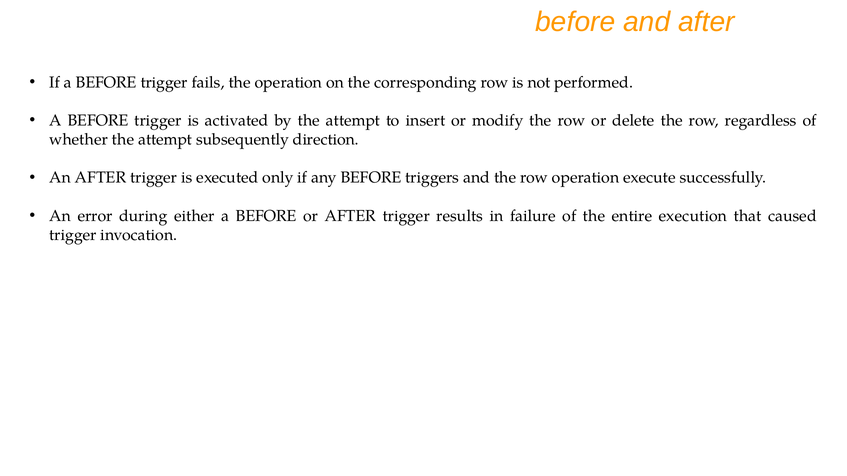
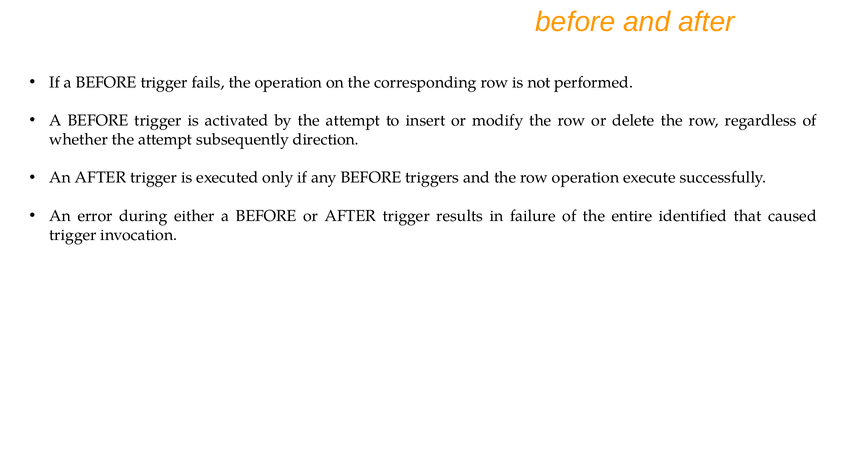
execution: execution -> identified
